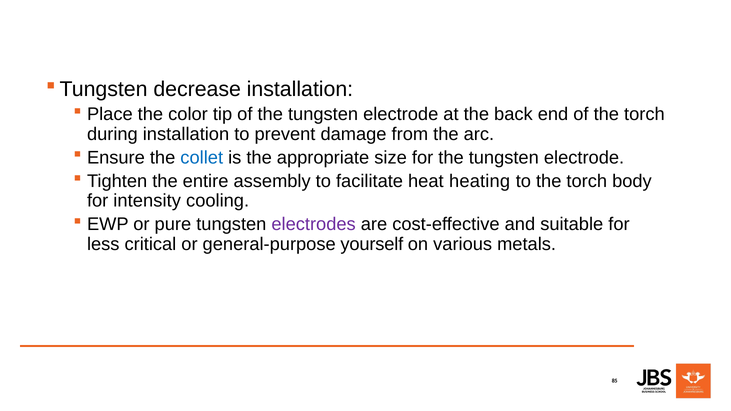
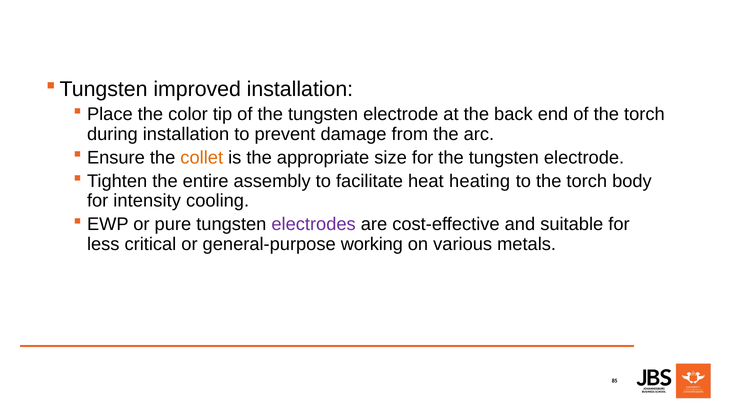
decrease: decrease -> improved
collet colour: blue -> orange
yourself: yourself -> working
